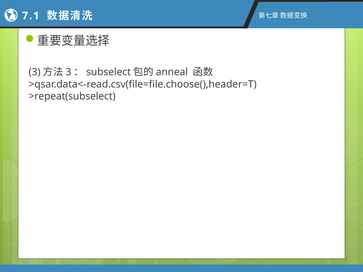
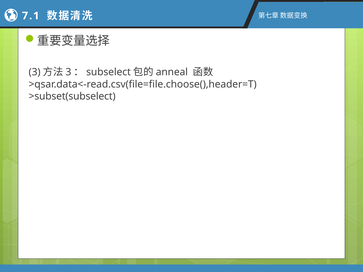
>repeat(subselect: >repeat(subselect -> >subset(subselect
